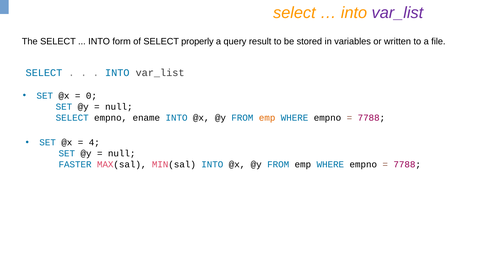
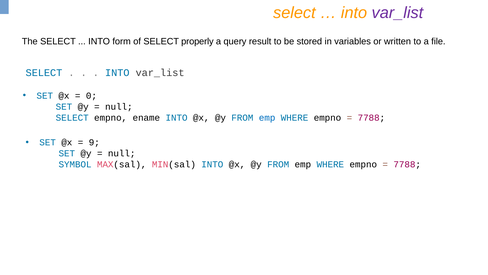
emp at (267, 118) colour: orange -> blue
4: 4 -> 9
FASTER: FASTER -> SYMBOL
